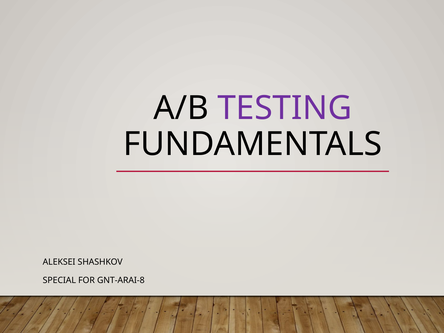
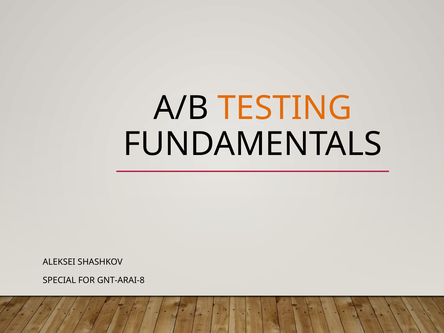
TESTING colour: purple -> orange
